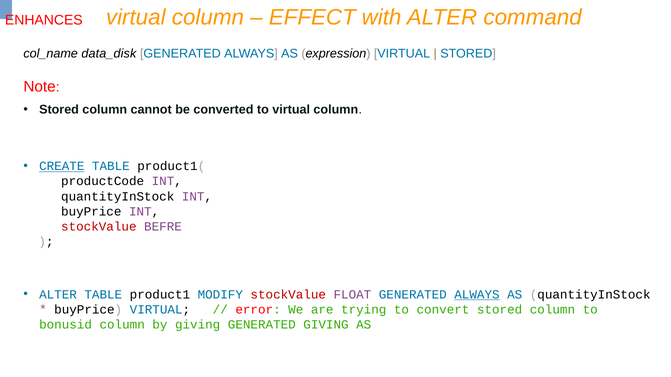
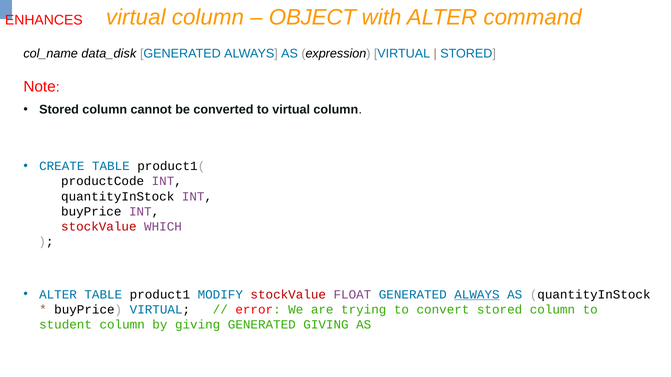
EFFECT: EFFECT -> OBJECT
CREATE underline: present -> none
BEFRE: BEFRE -> WHICH
bonusid: bonusid -> student
